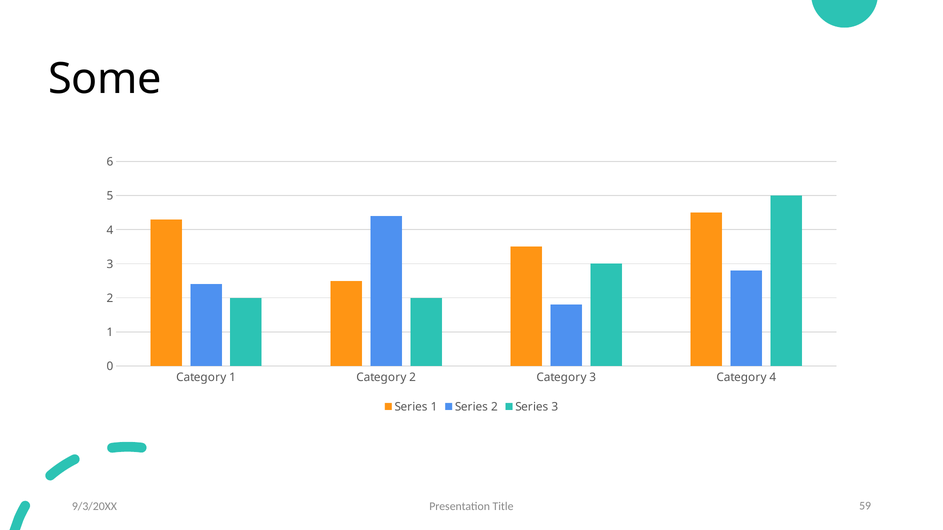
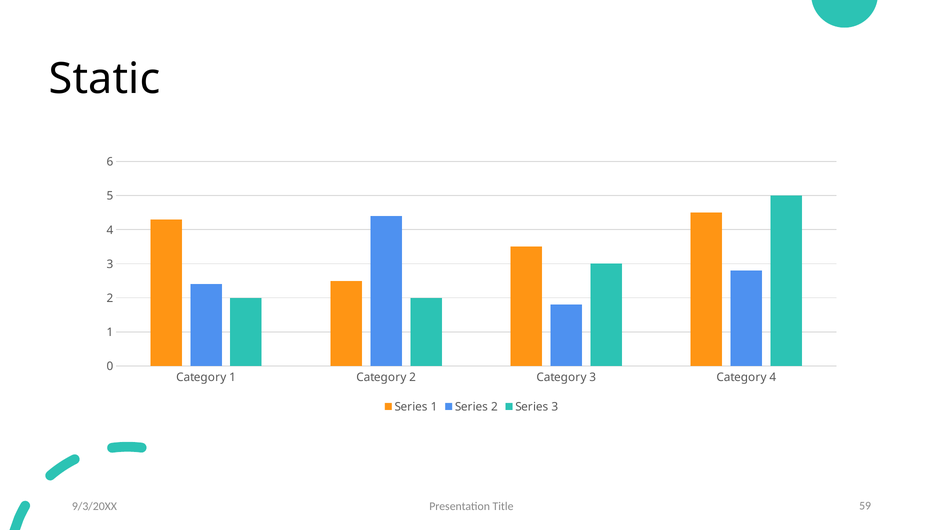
Some: Some -> Static
